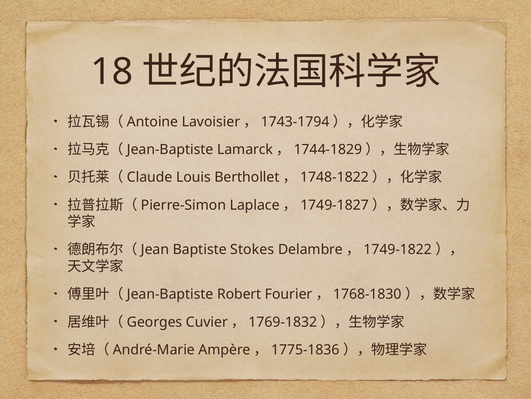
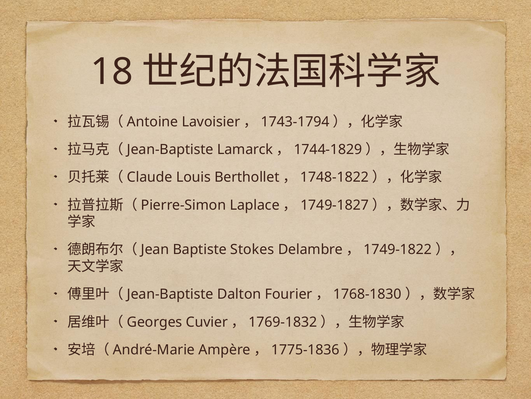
Robert: Robert -> Dalton
